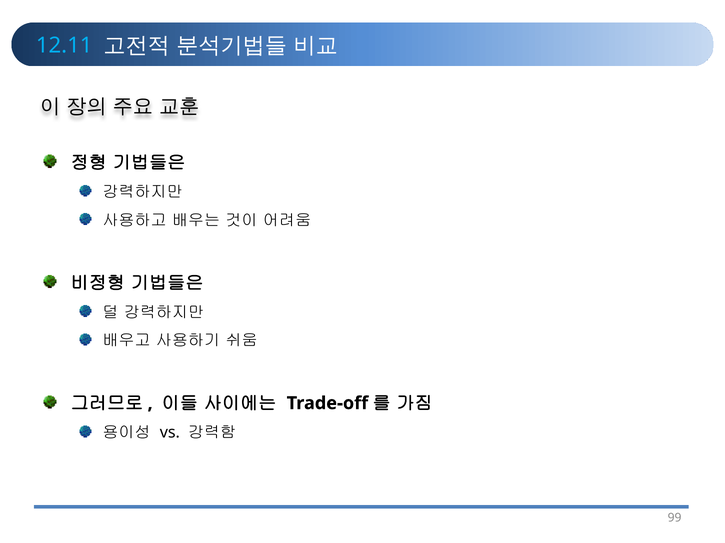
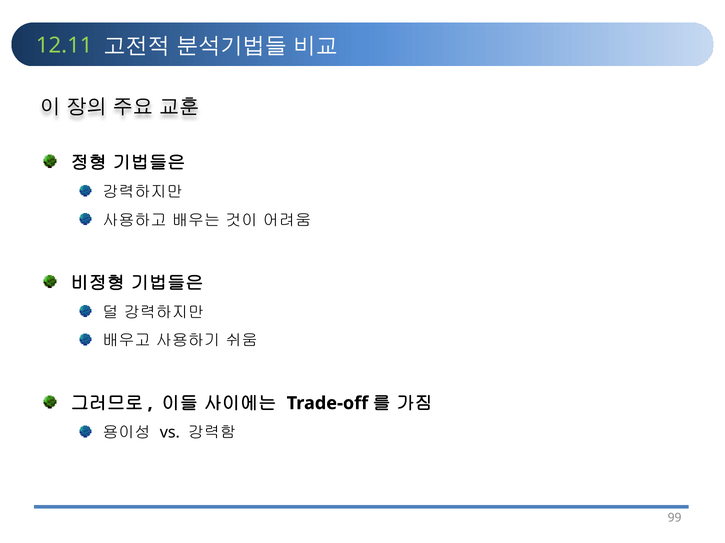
12.11 colour: light blue -> light green
